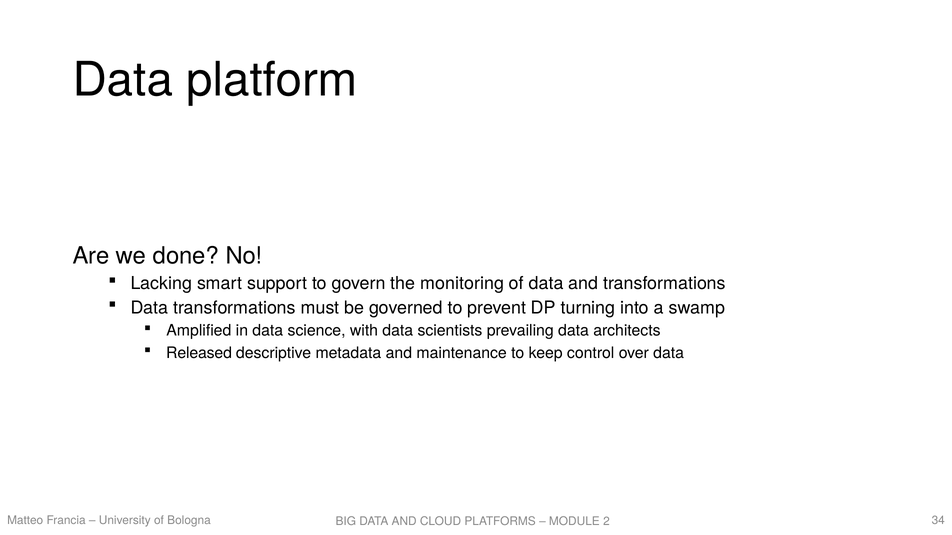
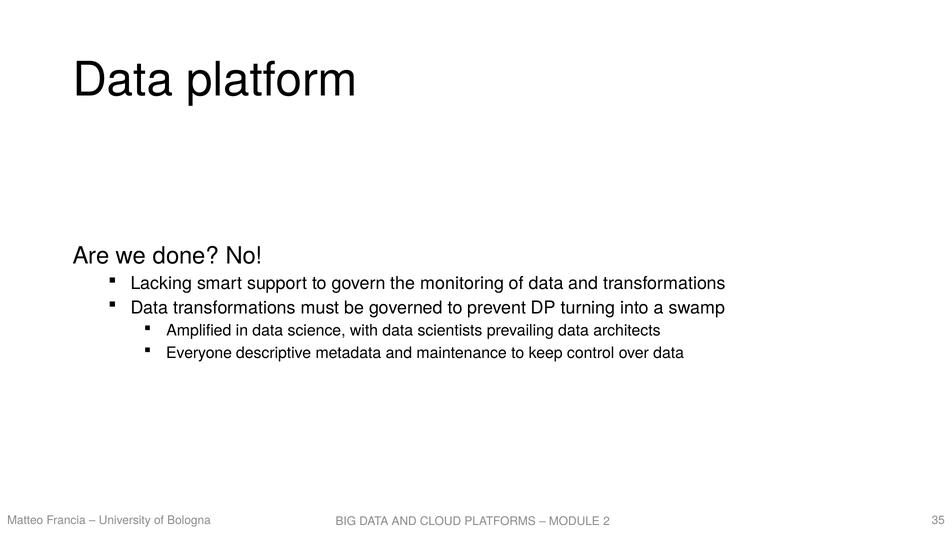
Released: Released -> Everyone
34: 34 -> 35
